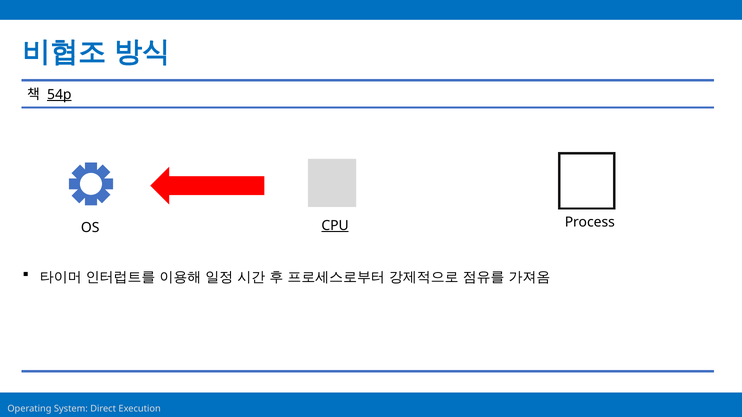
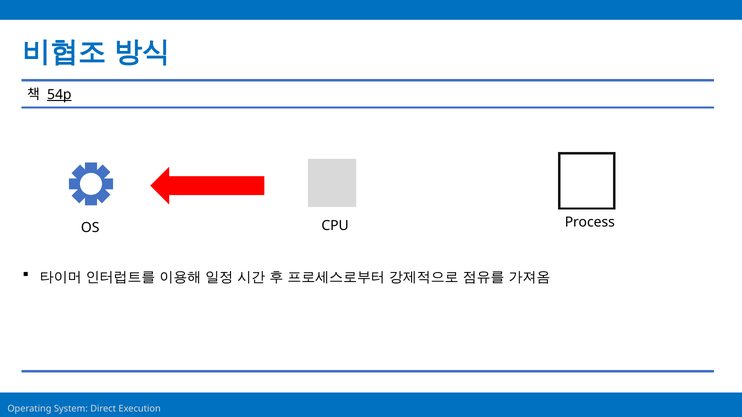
CPU underline: present -> none
